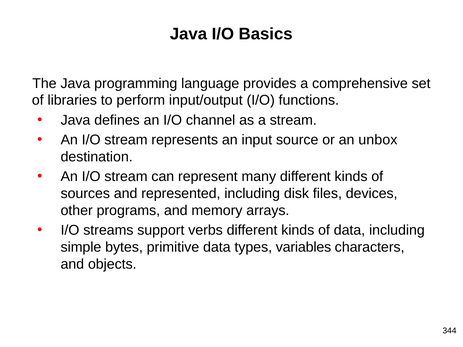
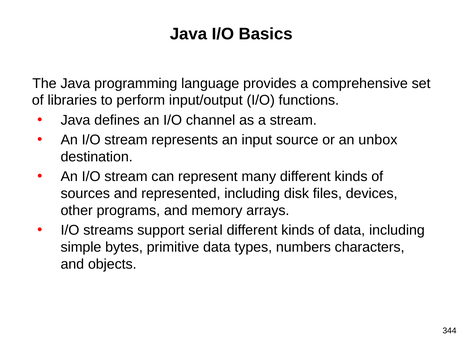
verbs: verbs -> serial
variables: variables -> numbers
